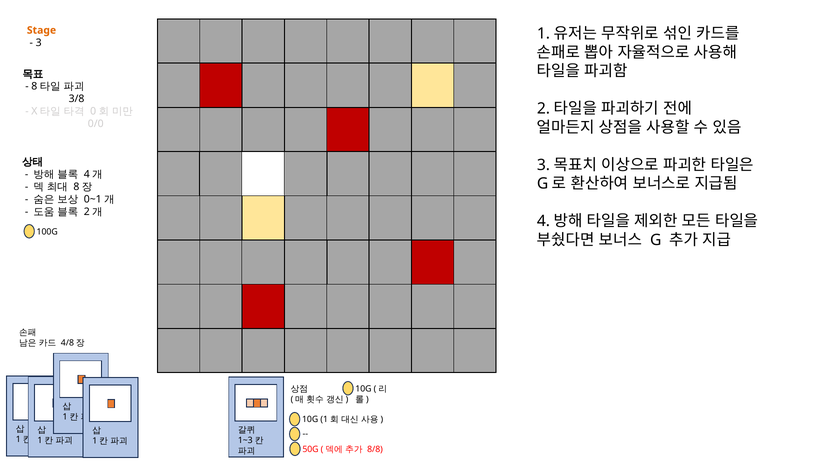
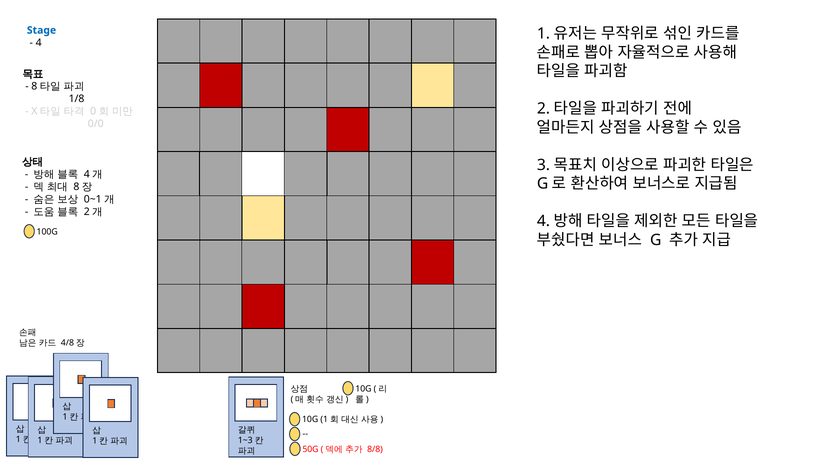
Stage colour: orange -> blue
3: 3 -> 4
3/8: 3/8 -> 1/8
